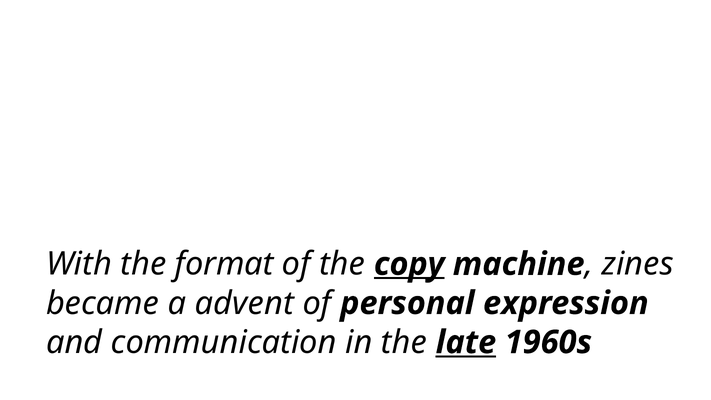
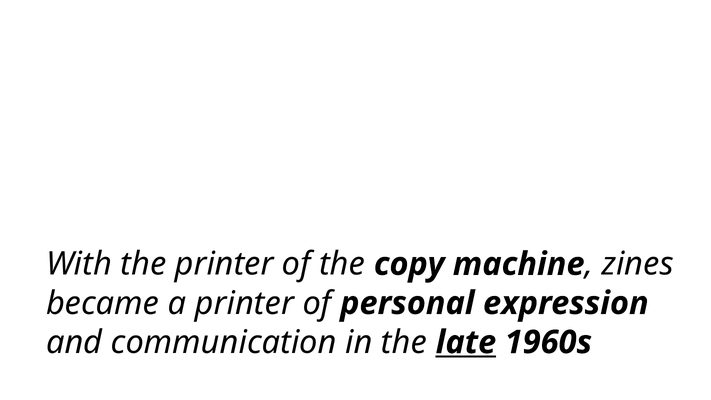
the format: format -> printer
copy underline: present -> none
a advent: advent -> printer
